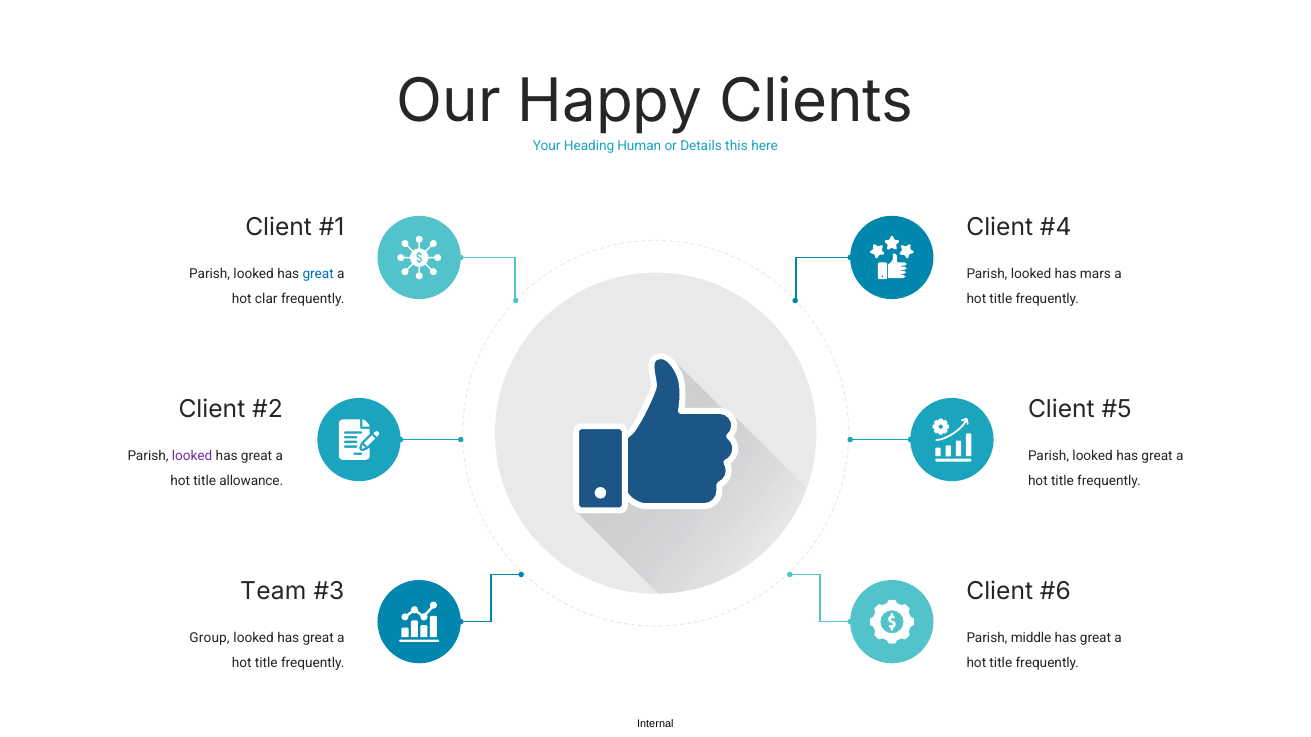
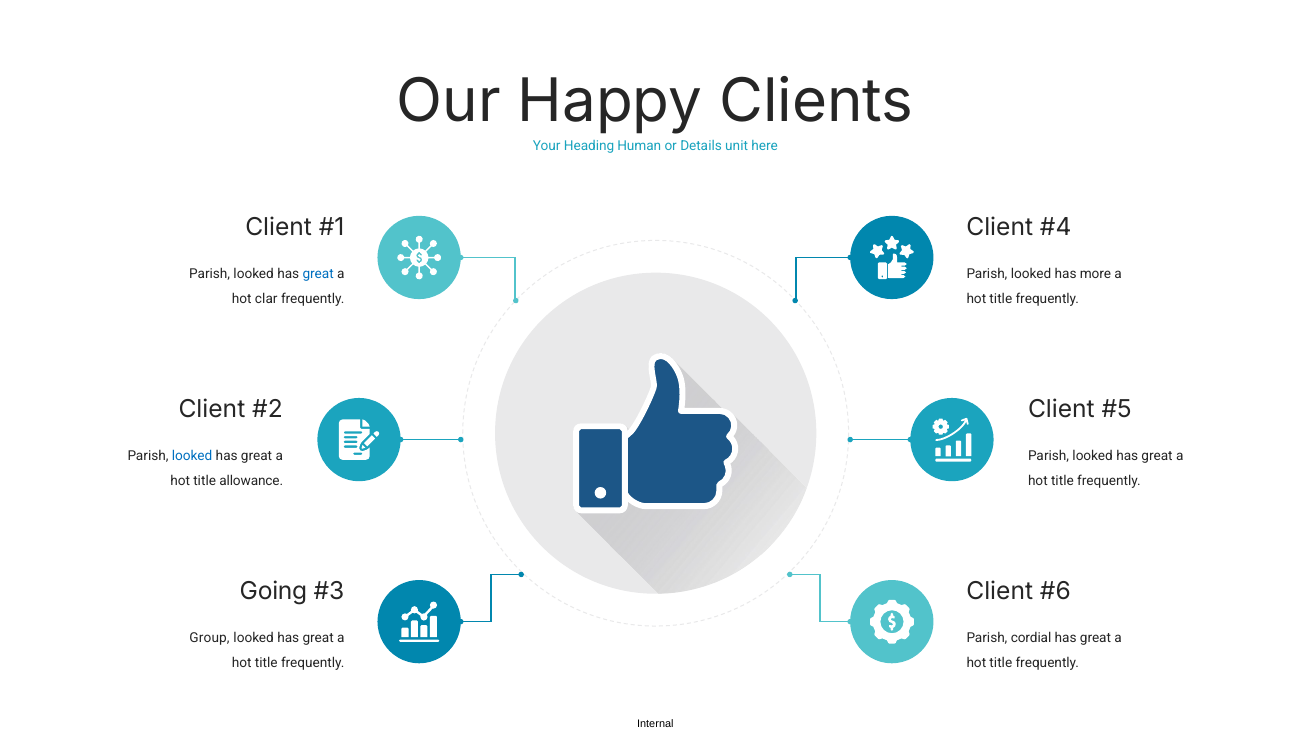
this: this -> unit
mars: mars -> more
looked at (192, 457) colour: purple -> blue
Team: Team -> Going
middle: middle -> cordial
